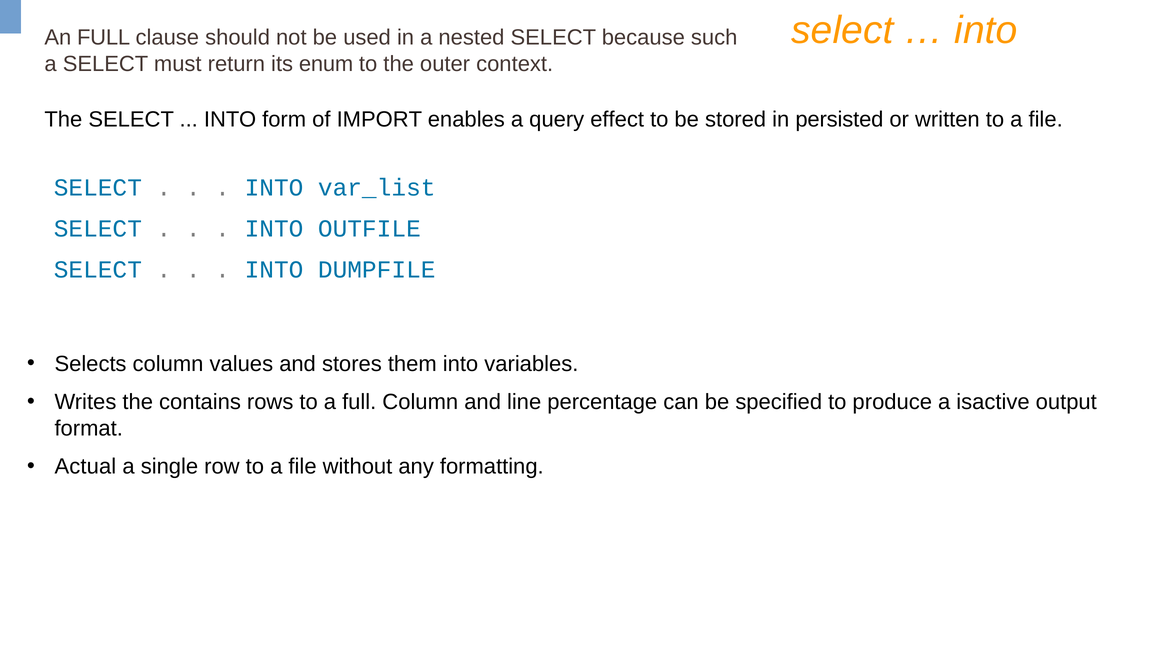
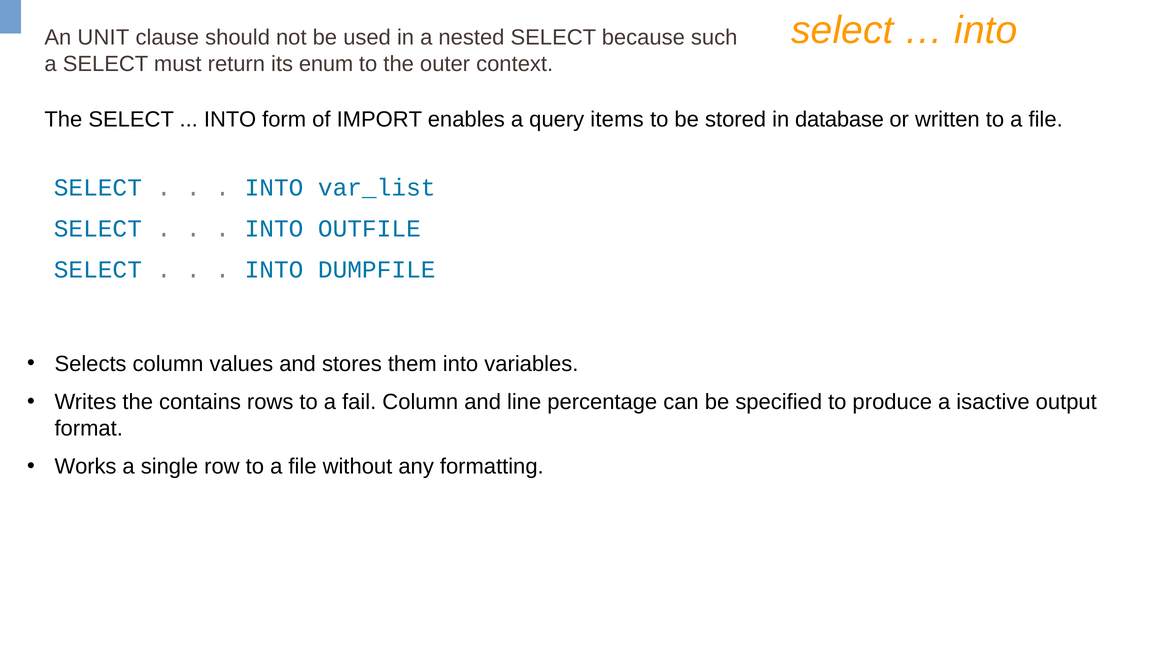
An FULL: FULL -> UNIT
effect: effect -> items
persisted: persisted -> database
a full: full -> fail
Actual: Actual -> Works
